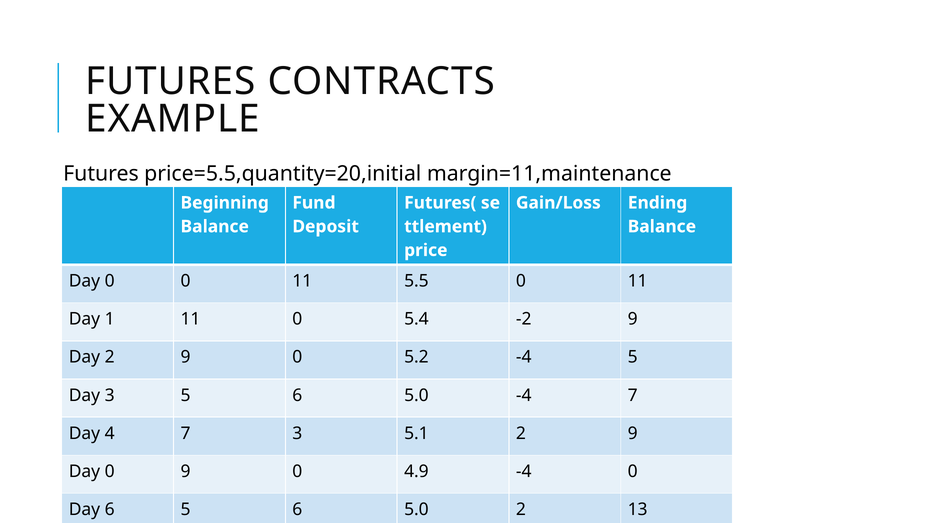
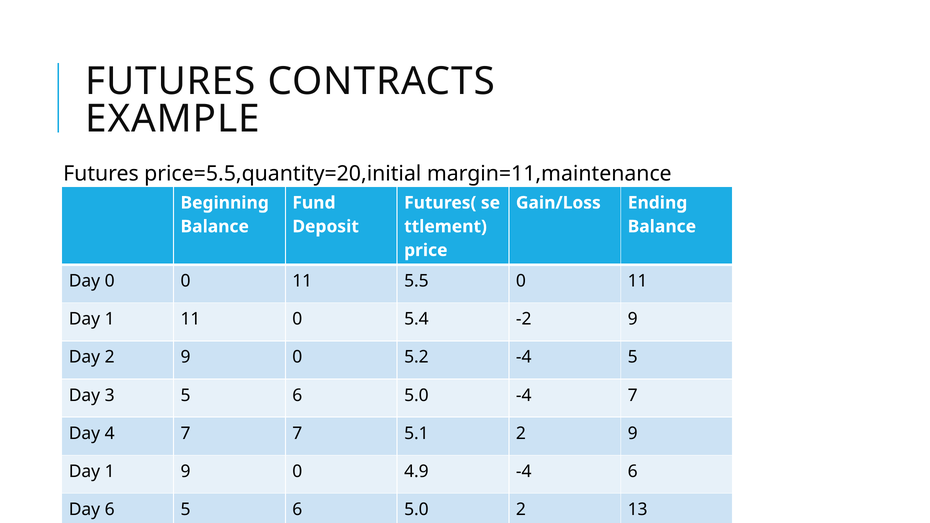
7 3: 3 -> 7
0 at (110, 472): 0 -> 1
-4 0: 0 -> 6
